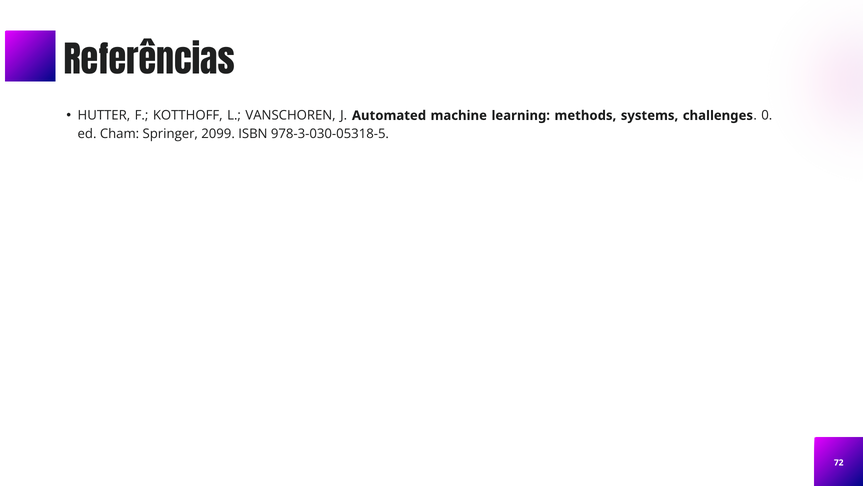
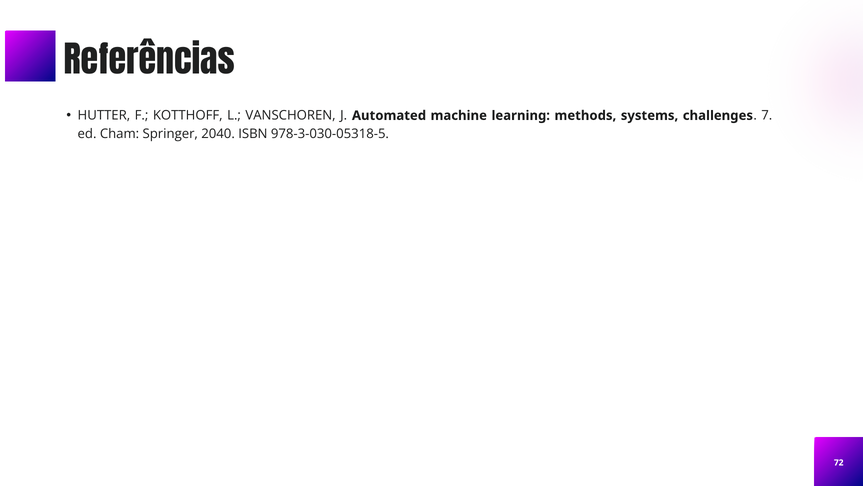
0: 0 -> 7
2099: 2099 -> 2040
